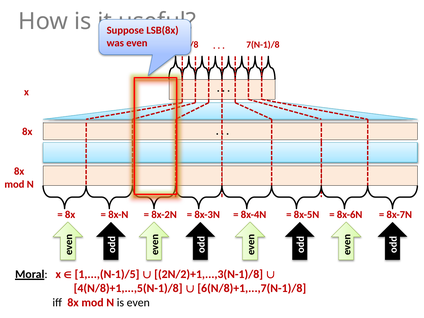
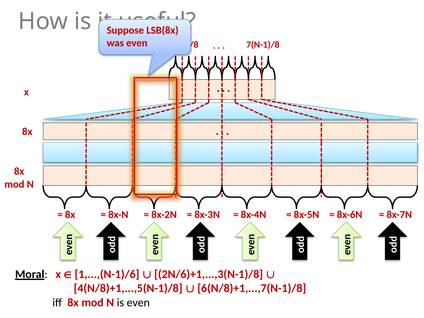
1,...,(N-1)/5: 1,...,(N-1)/5 -> 1,...,(N-1)/6
2N/2)+1,...,3(N-1)/8: 2N/2)+1,...,3(N-1)/8 -> 2N/6)+1,...,3(N-1)/8
